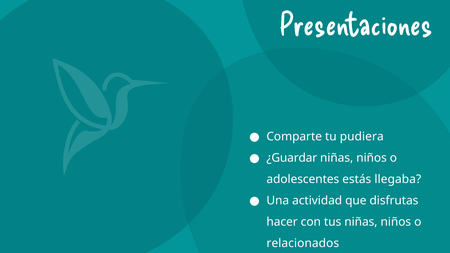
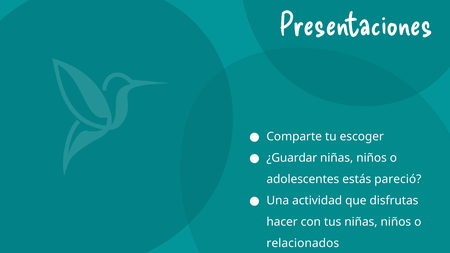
pudiera: pudiera -> escoger
llegaba: llegaba -> pareció
